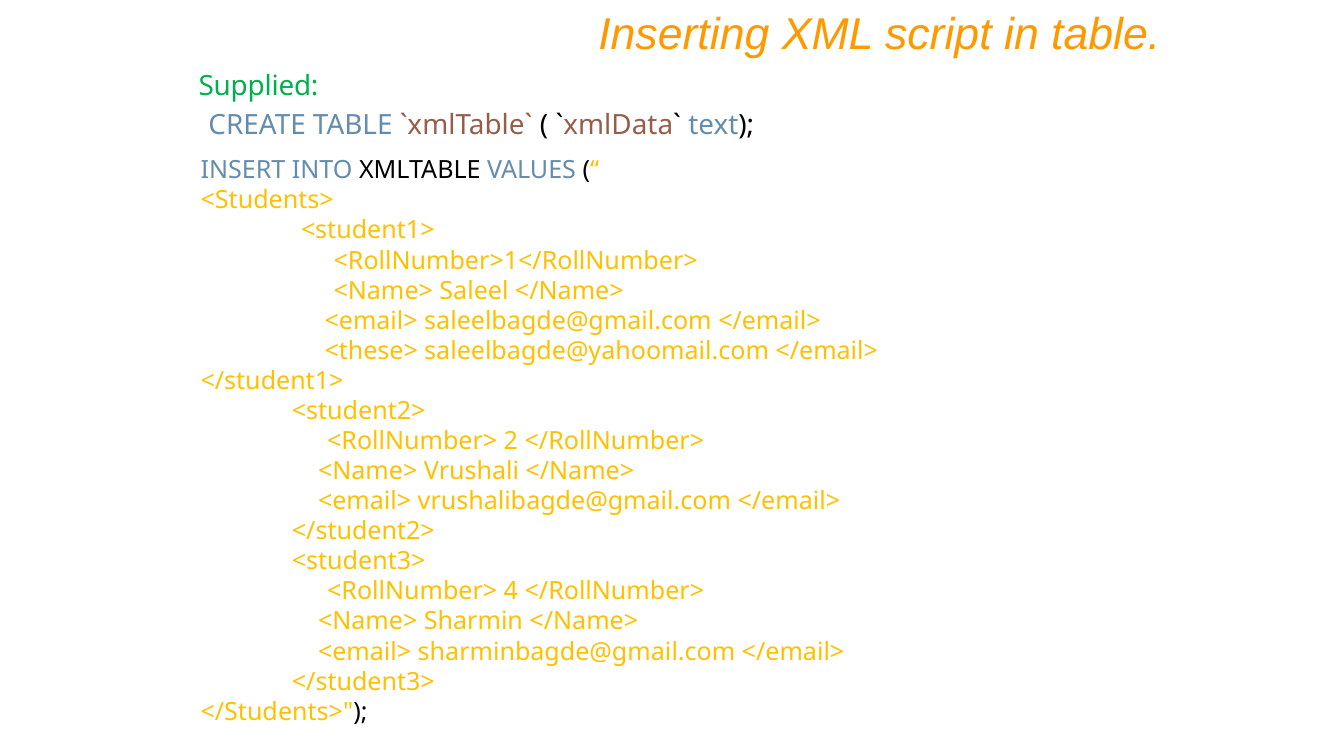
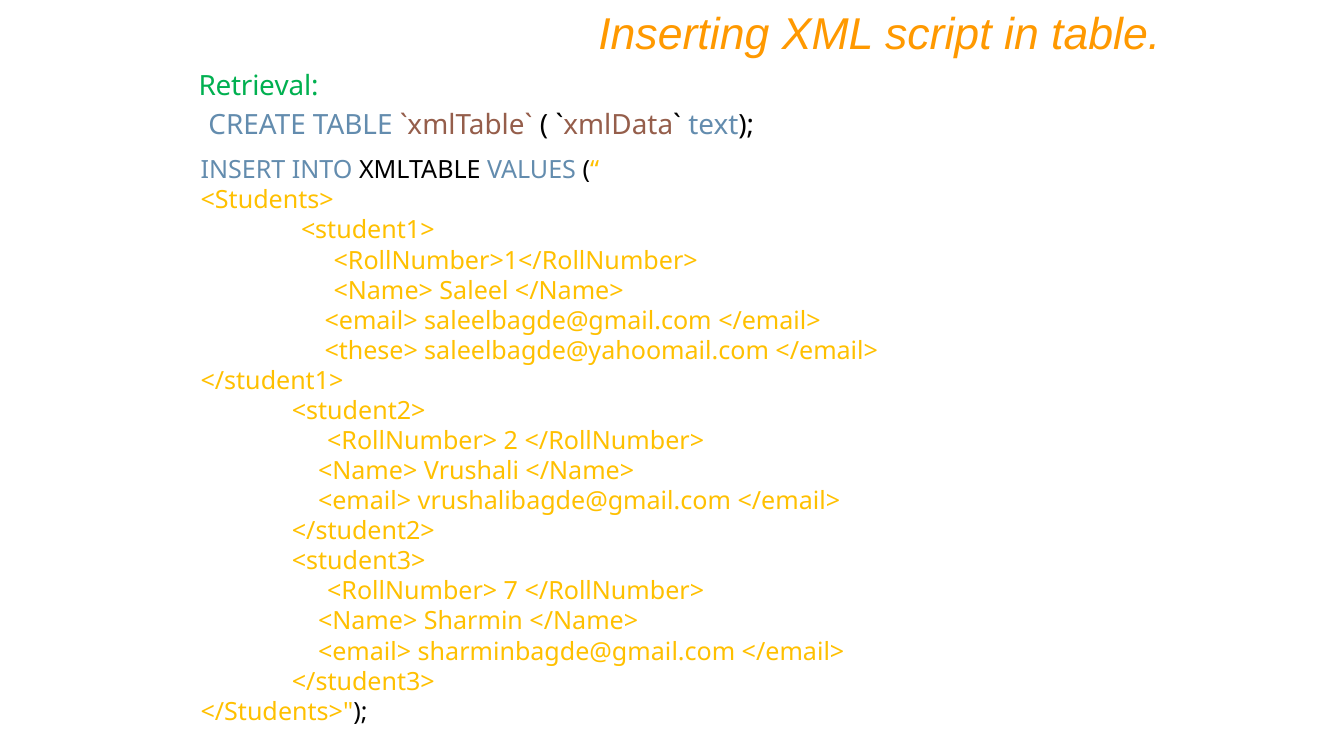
Supplied: Supplied -> Retrieval
4: 4 -> 7
